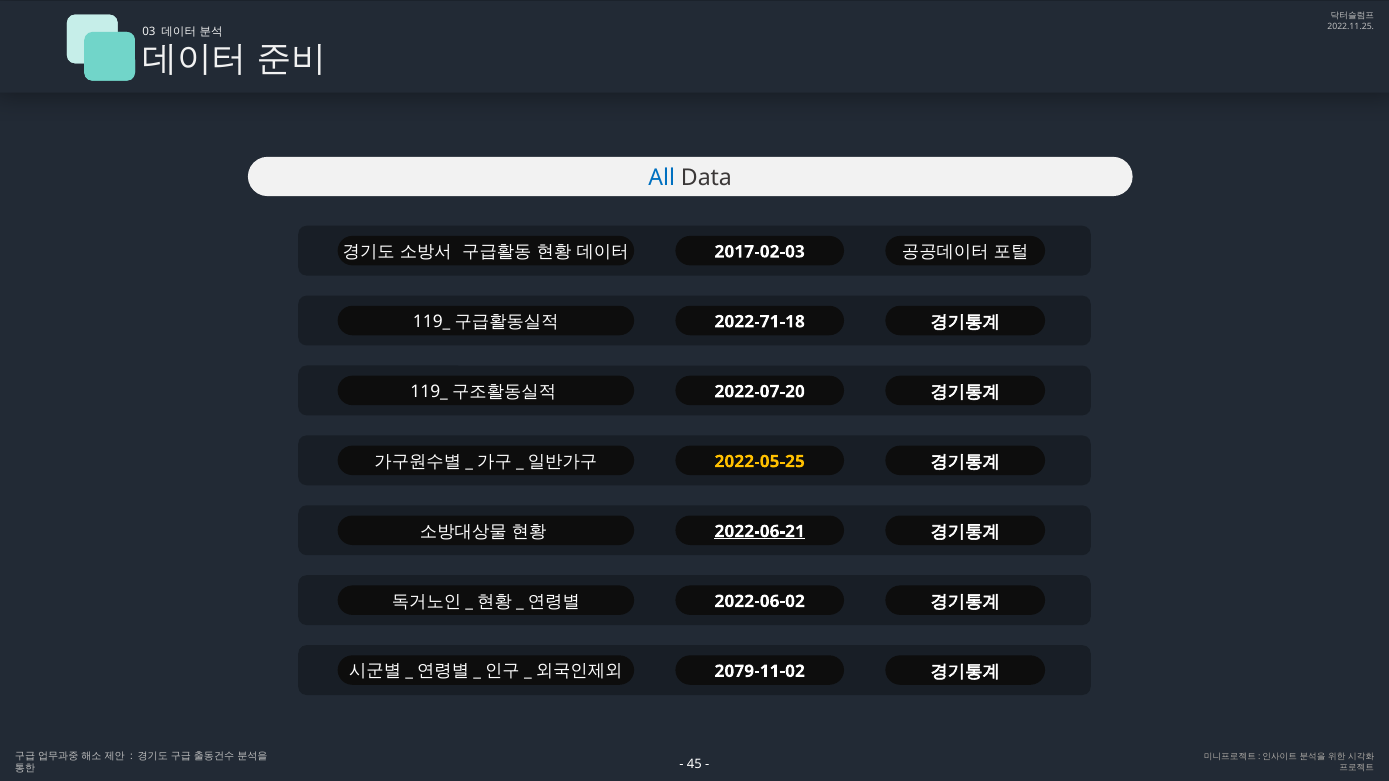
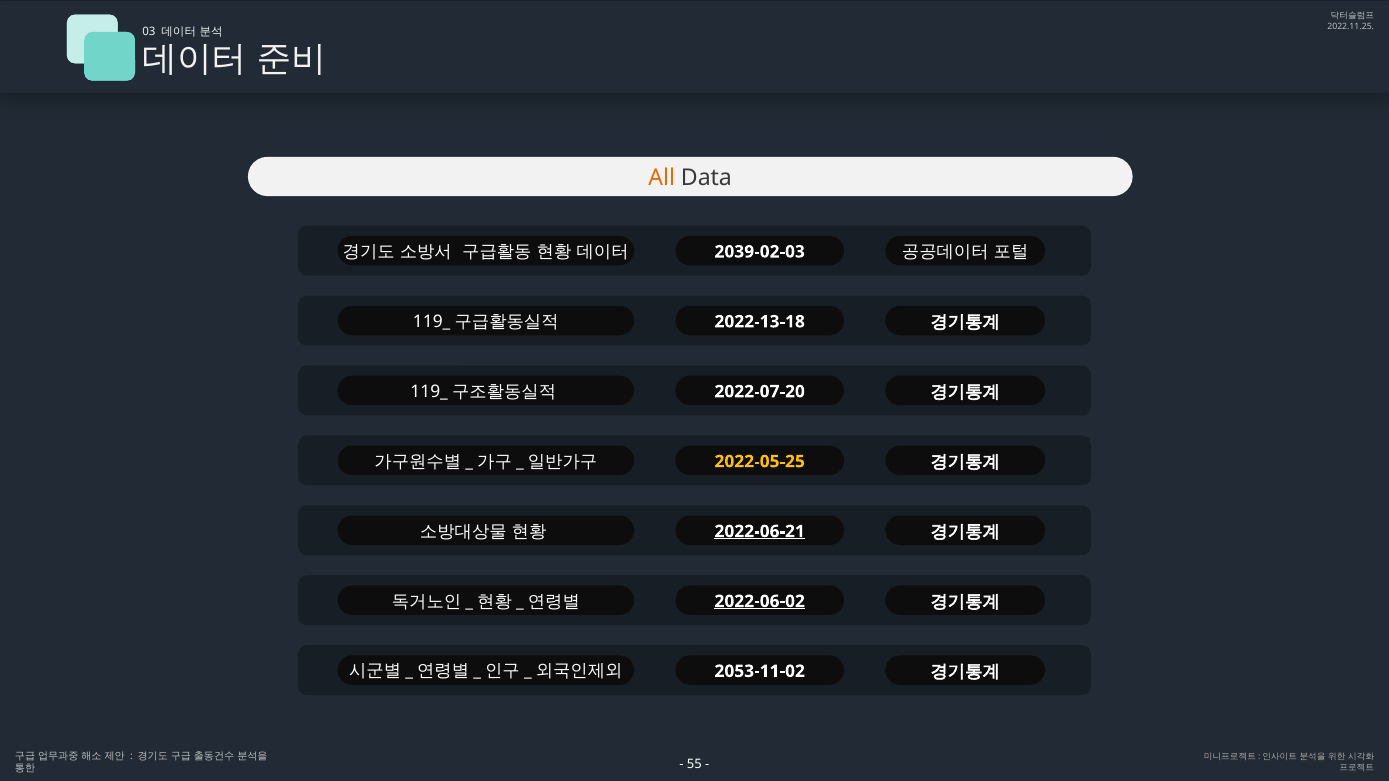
All colour: blue -> orange
2017-02-03: 2017-02-03 -> 2039-02-03
2022-71-18: 2022-71-18 -> 2022-13-18
2022-06-02 underline: none -> present
2079-11-02: 2079-11-02 -> 2053-11-02
45: 45 -> 55
